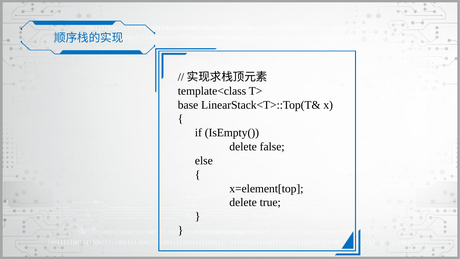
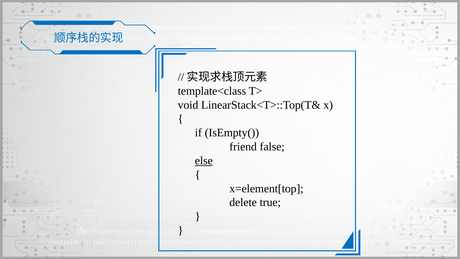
base: base -> void
delete at (243, 147): delete -> friend
else underline: none -> present
